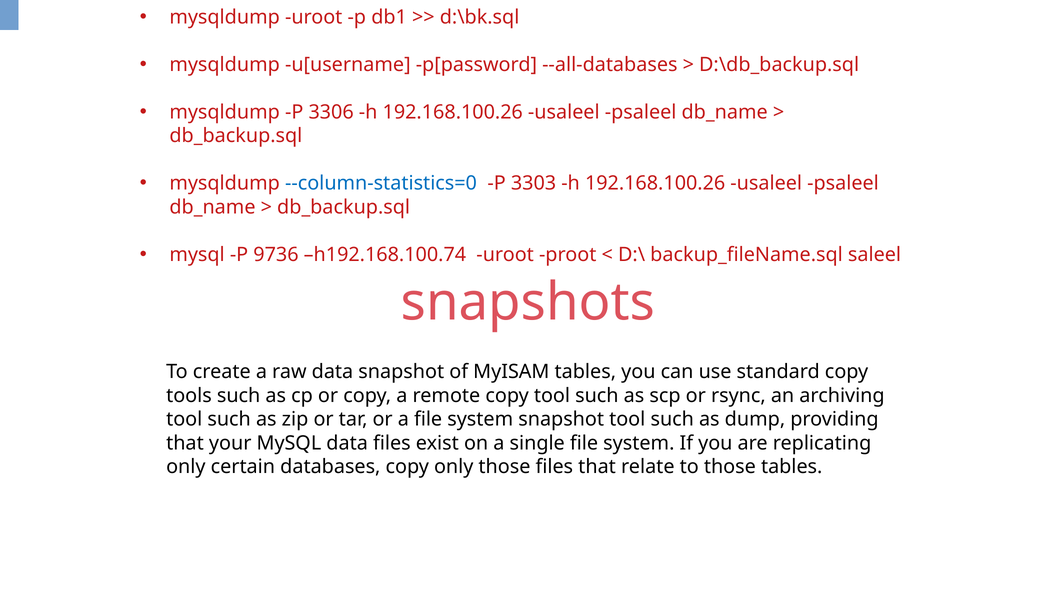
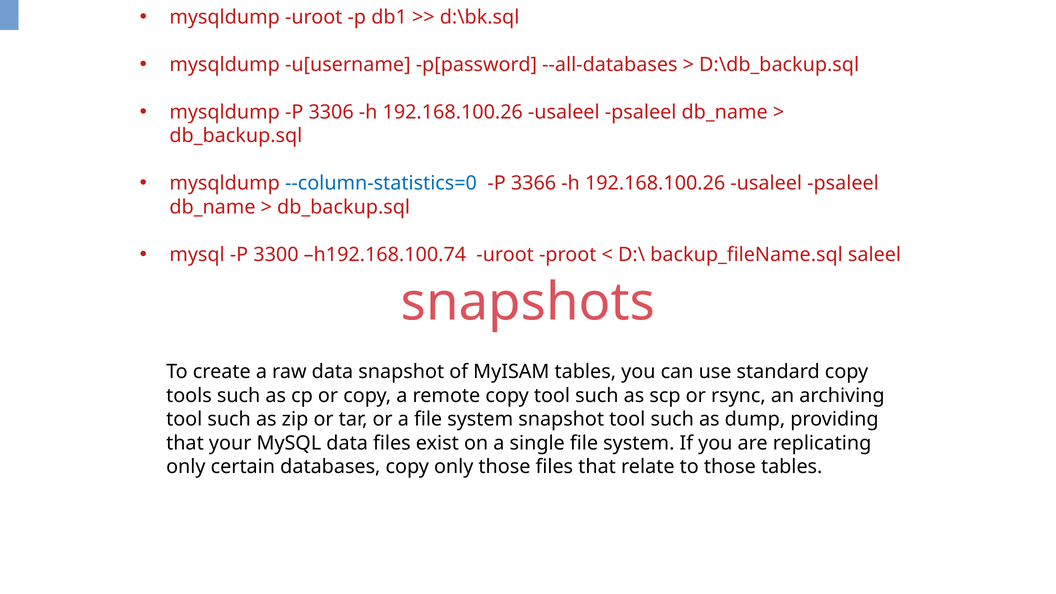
3303: 3303 -> 3366
9736: 9736 -> 3300
